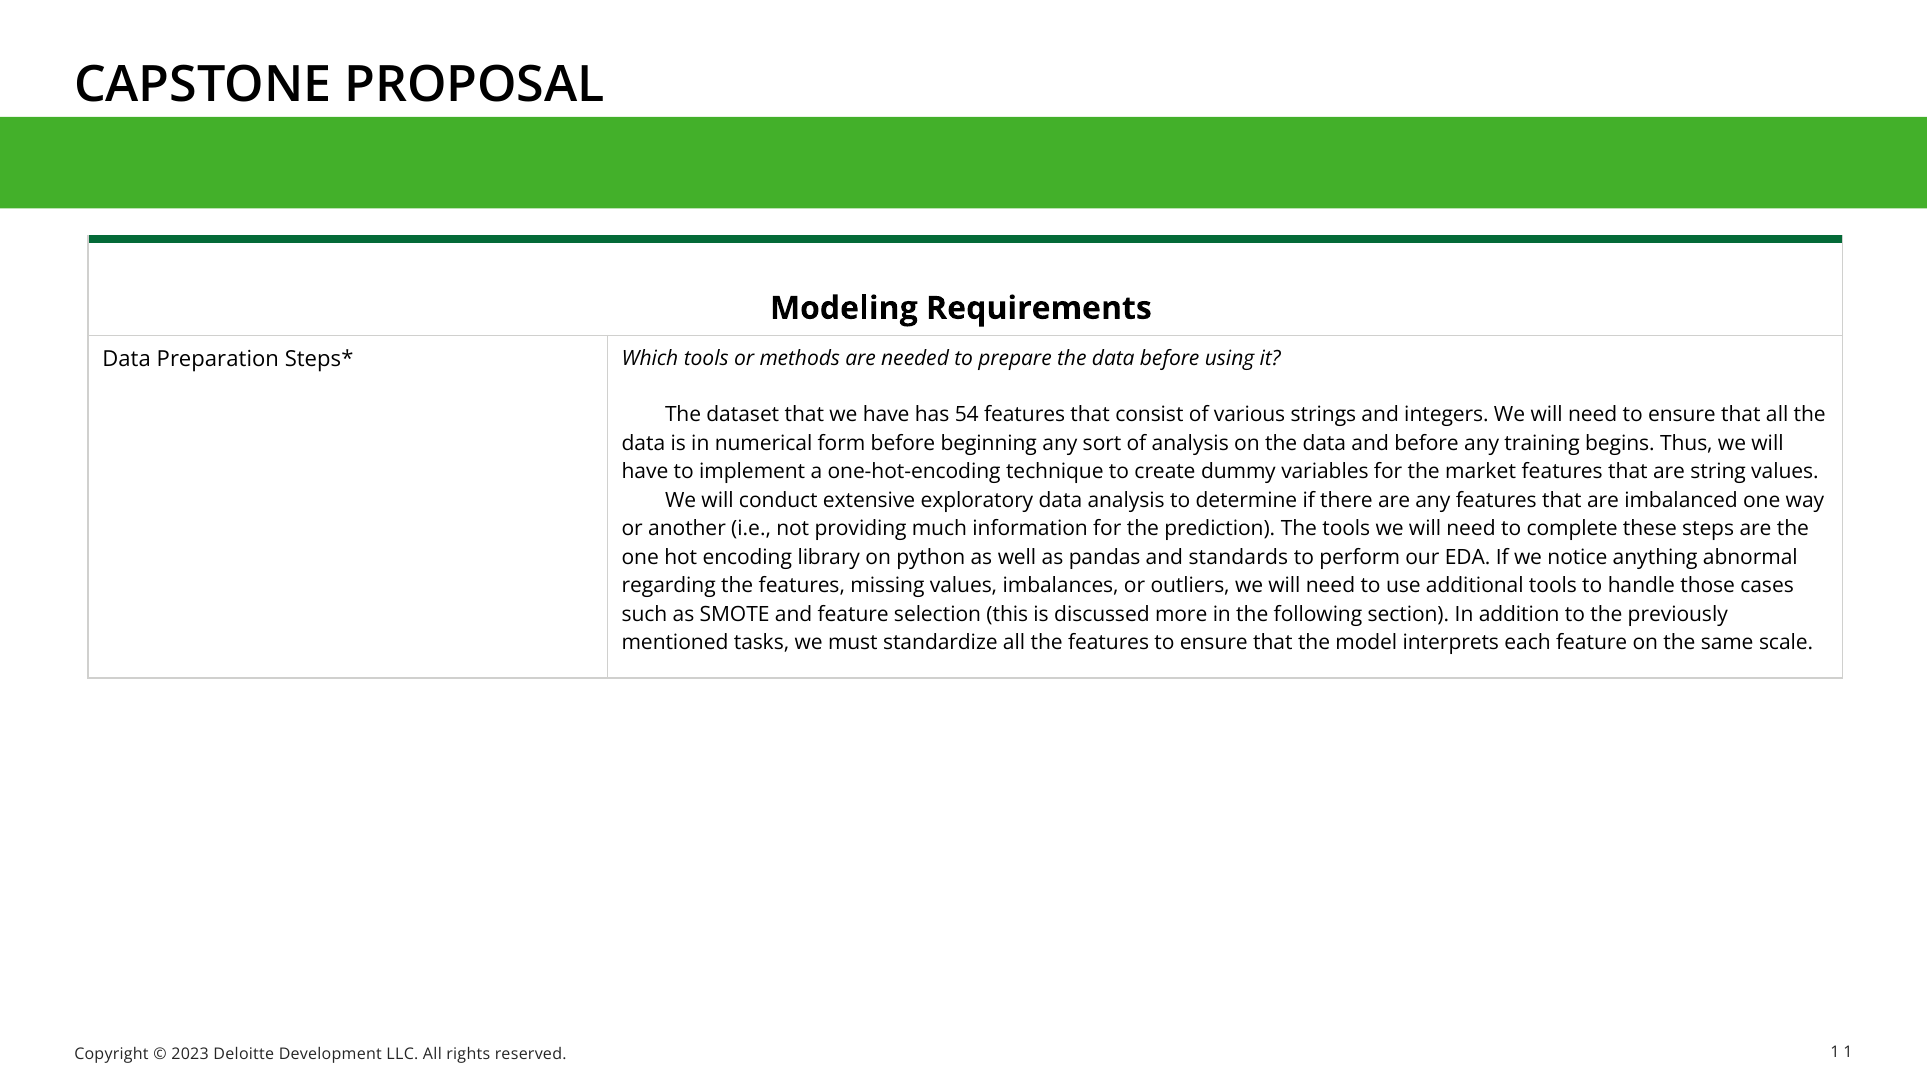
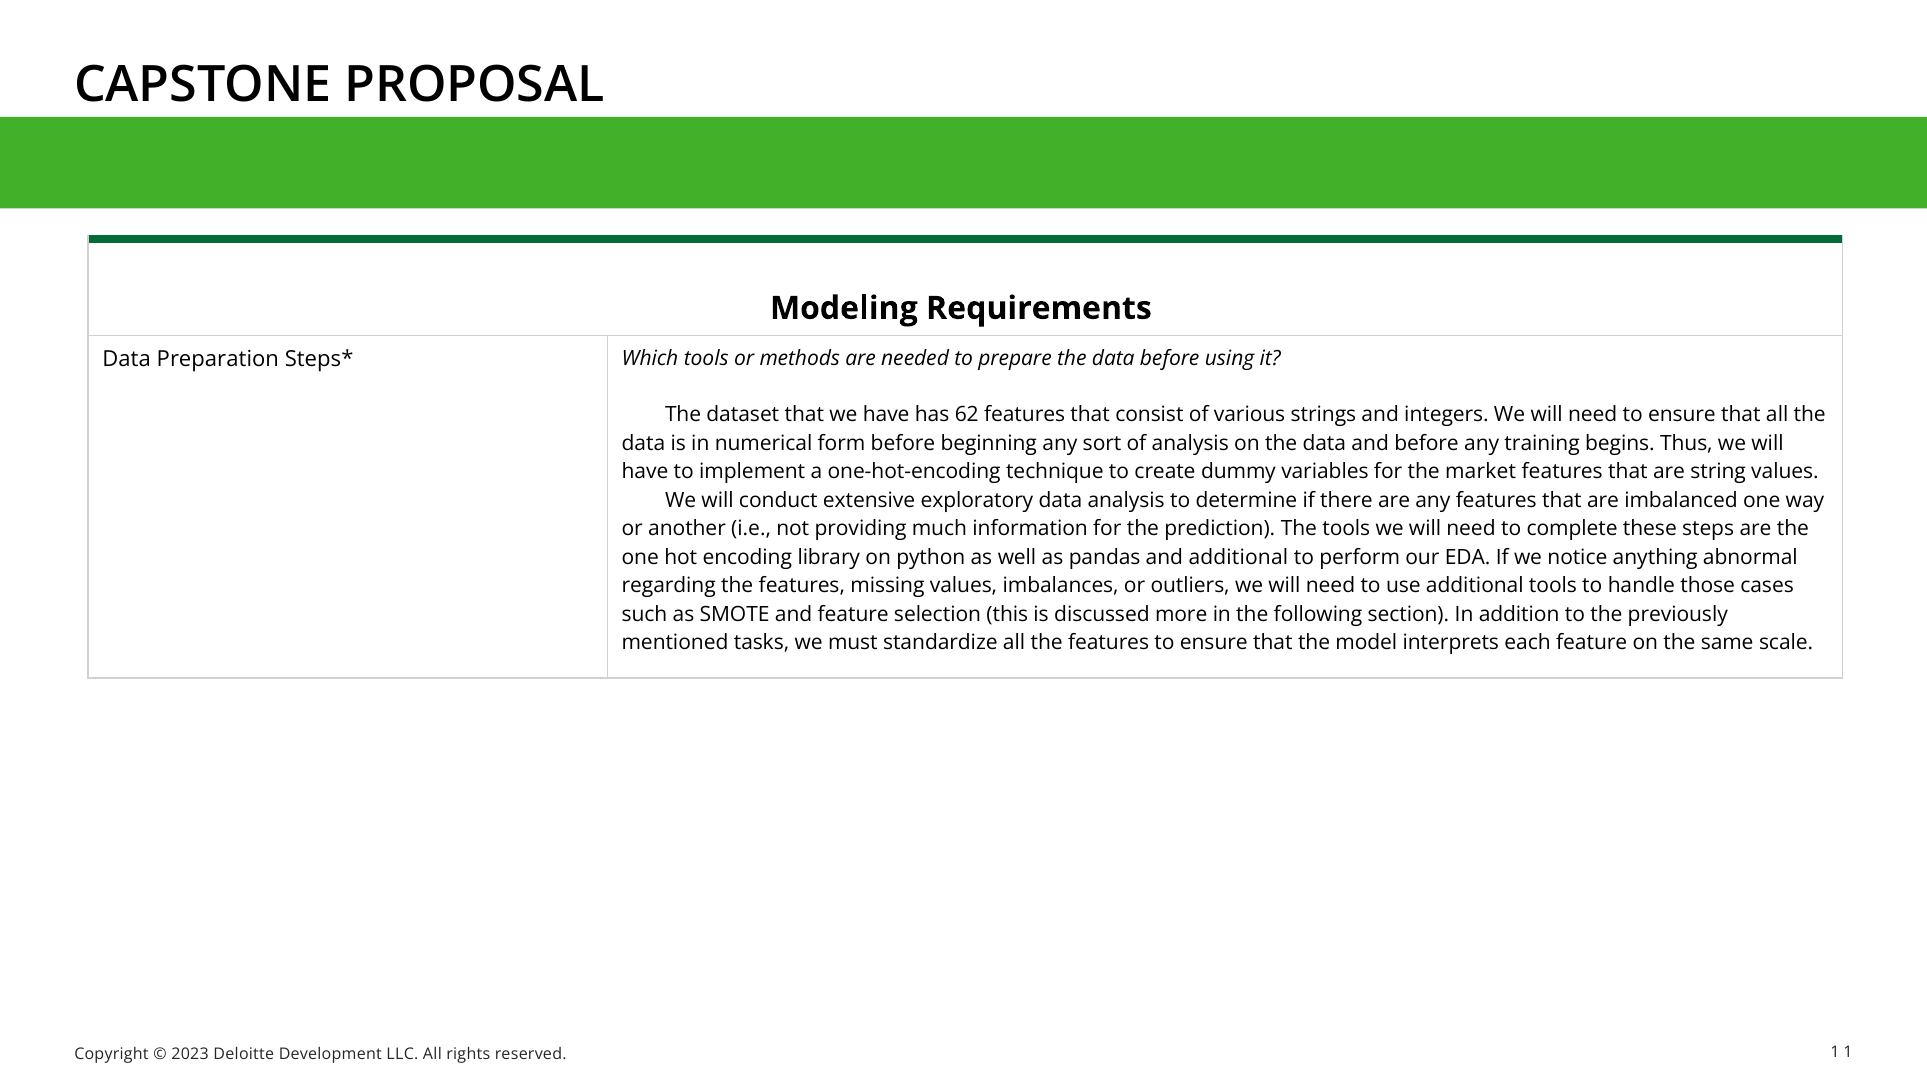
54: 54 -> 62
and standards: standards -> additional
